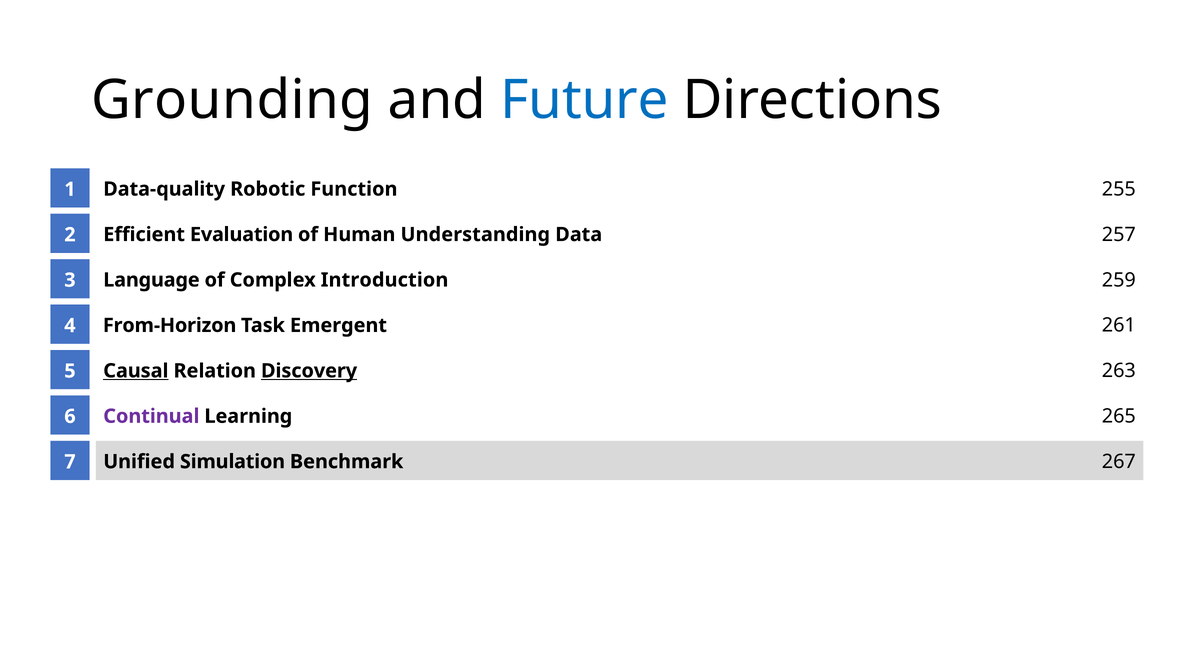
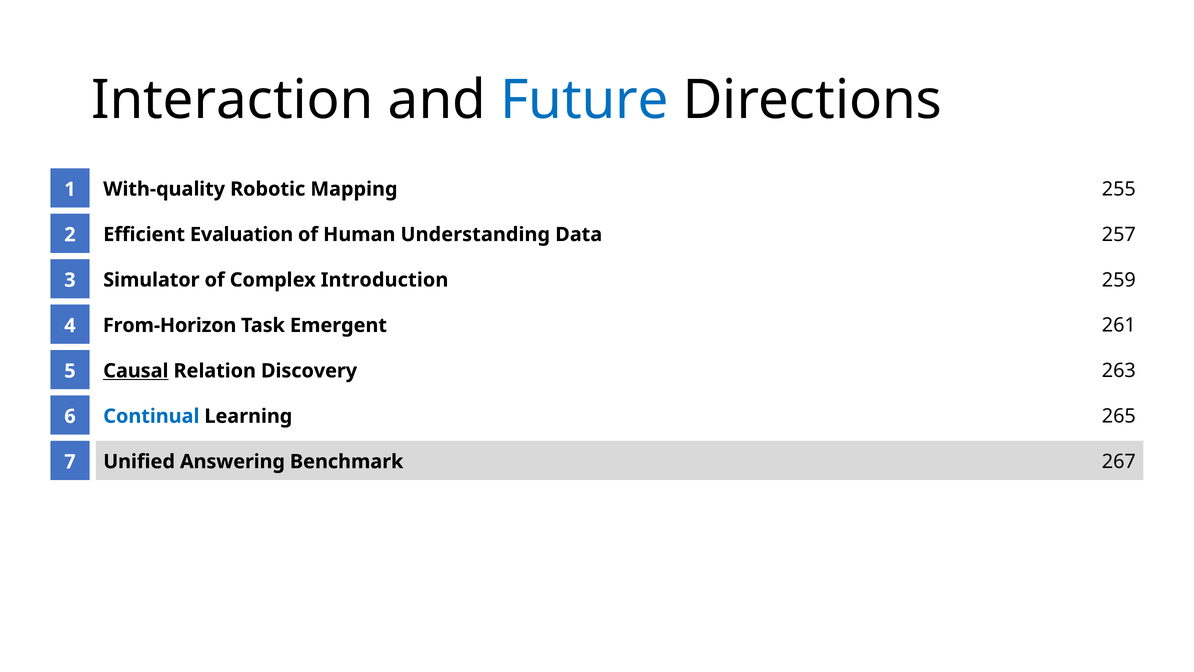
Grounding: Grounding -> Interaction
Data-quality: Data-quality -> With-quality
Function: Function -> Mapping
Language: Language -> Simulator
Discovery underline: present -> none
Continual colour: purple -> blue
Simulation: Simulation -> Answering
